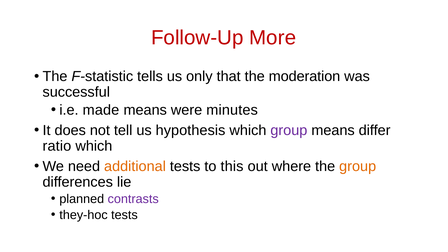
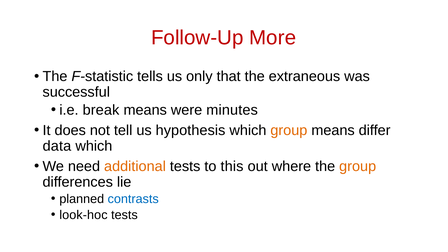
moderation: moderation -> extraneous
made: made -> break
group at (289, 130) colour: purple -> orange
ratio: ratio -> data
contrasts colour: purple -> blue
they-hoc: they-hoc -> look-hoc
